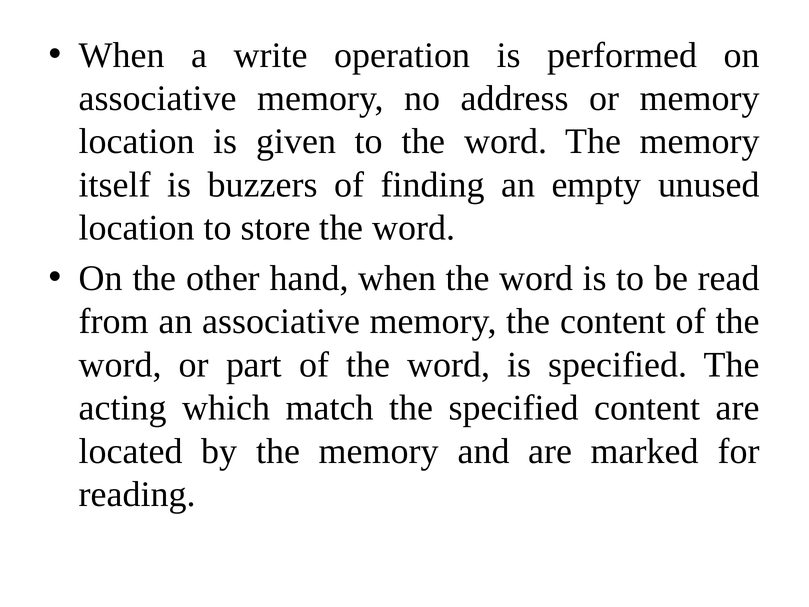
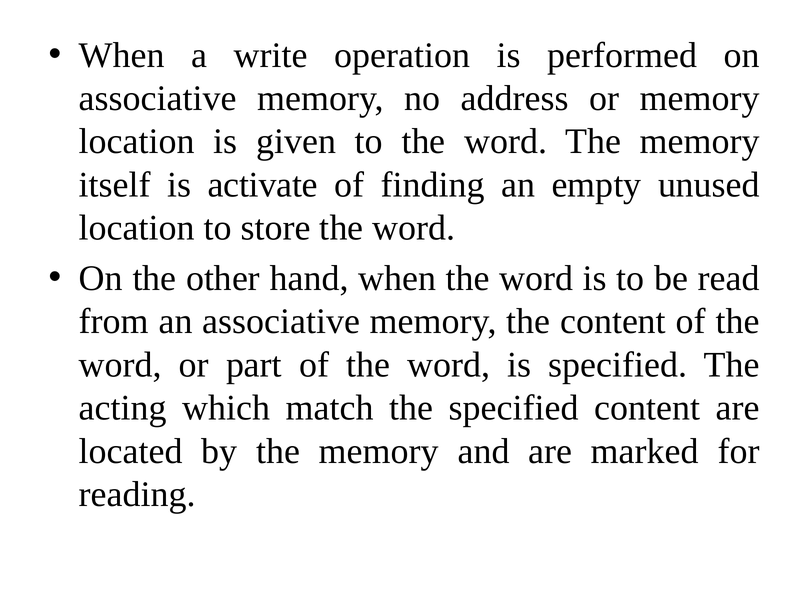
buzzers: buzzers -> activate
